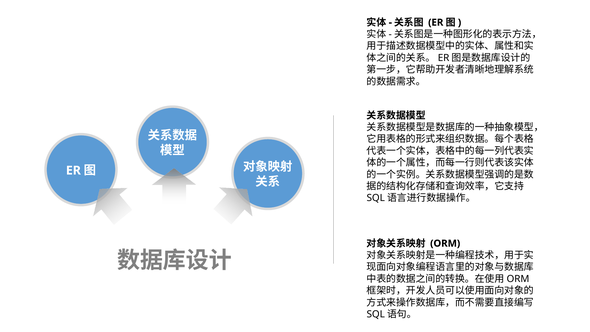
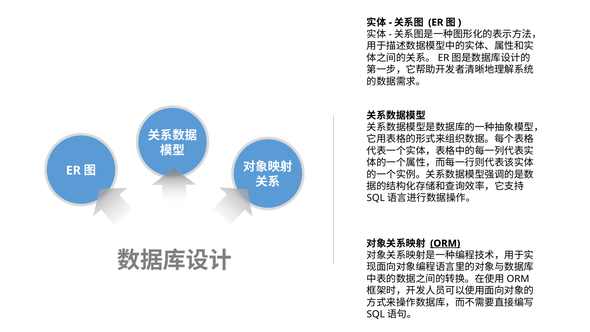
ORM underline: none -> present
